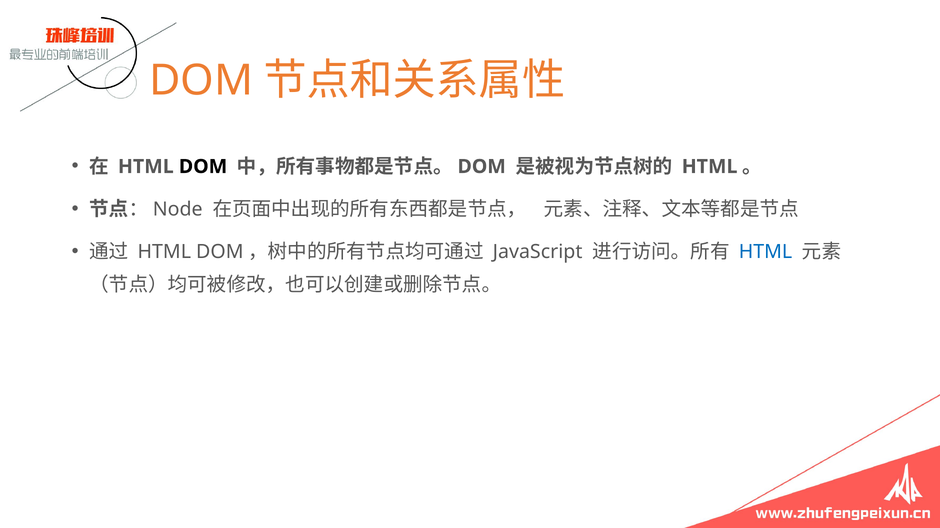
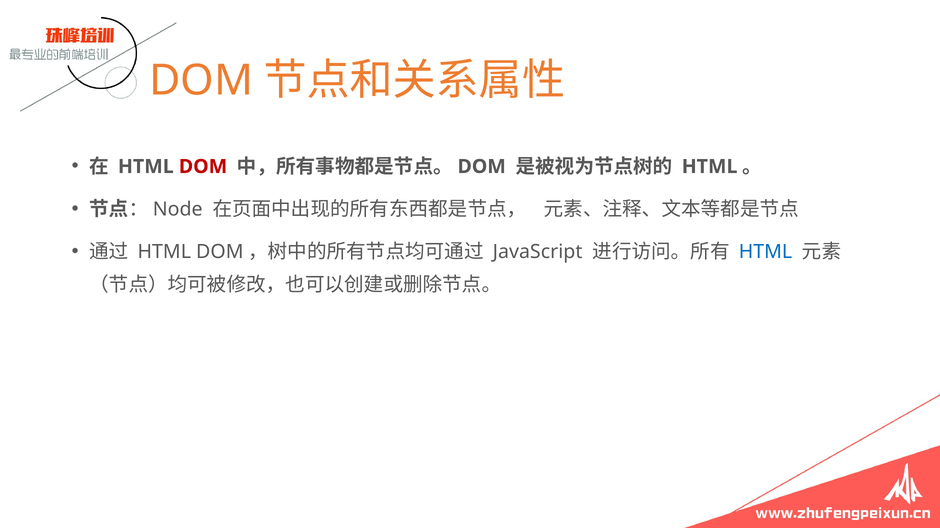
DOM at (203, 167) colour: black -> red
